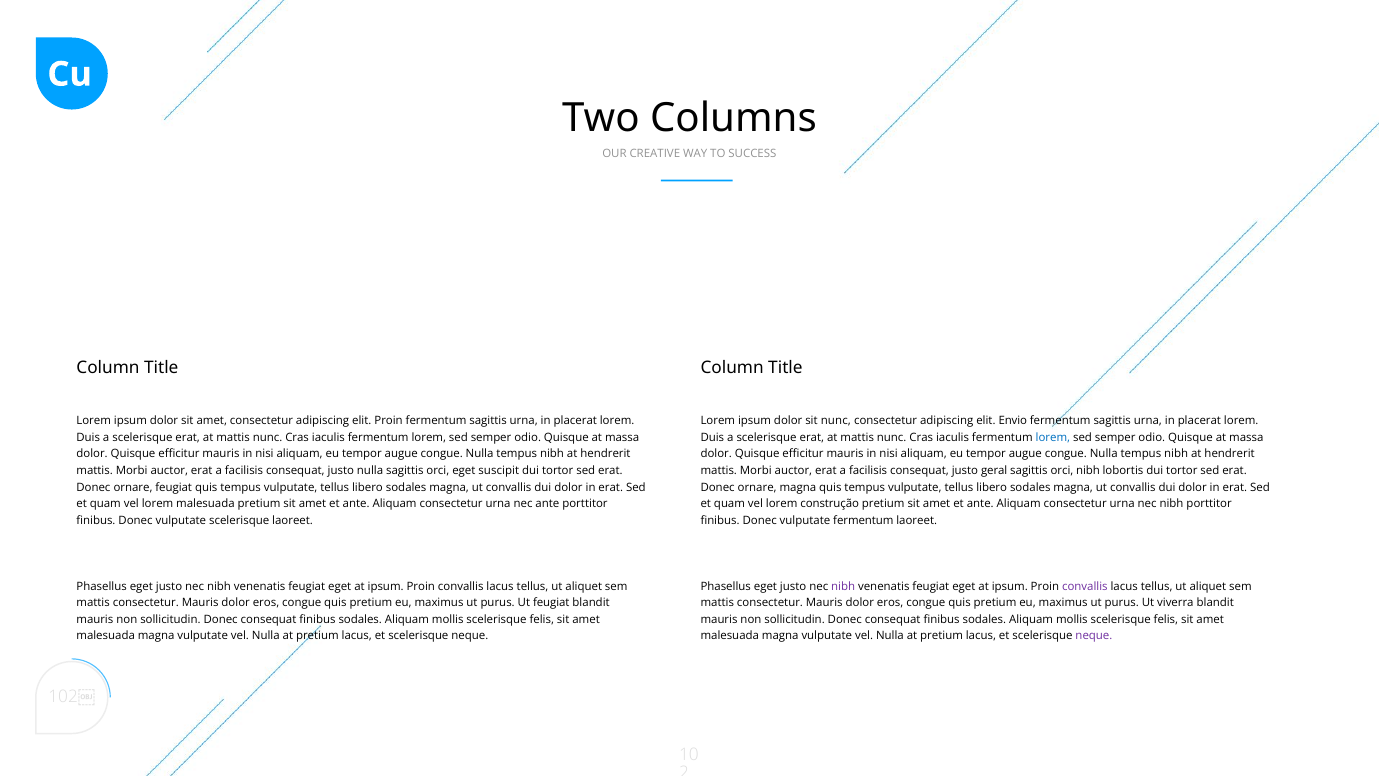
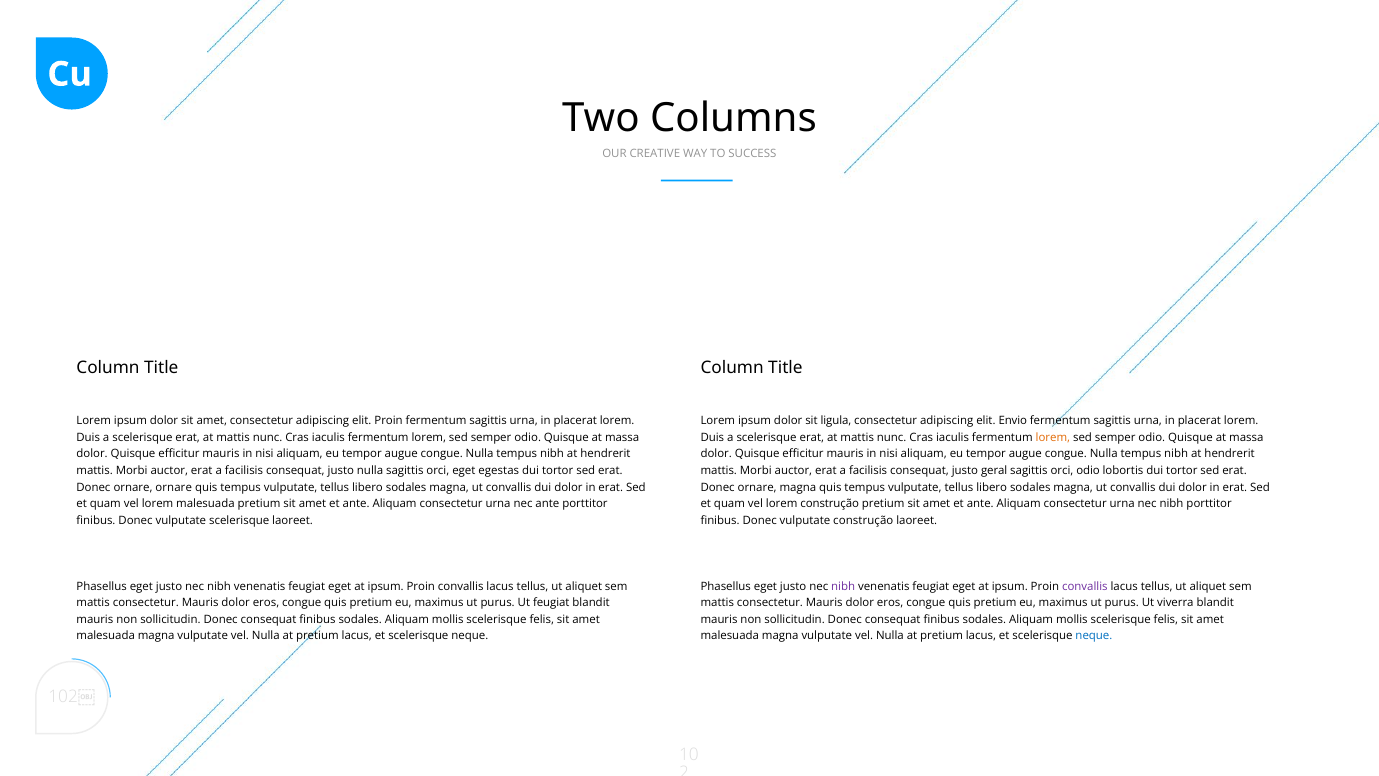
sit nunc: nunc -> ligula
lorem at (1053, 437) colour: blue -> orange
suscipit: suscipit -> egestas
orci nibh: nibh -> odio
ornare feugiat: feugiat -> ornare
vulputate fermentum: fermentum -> construção
neque at (1094, 636) colour: purple -> blue
